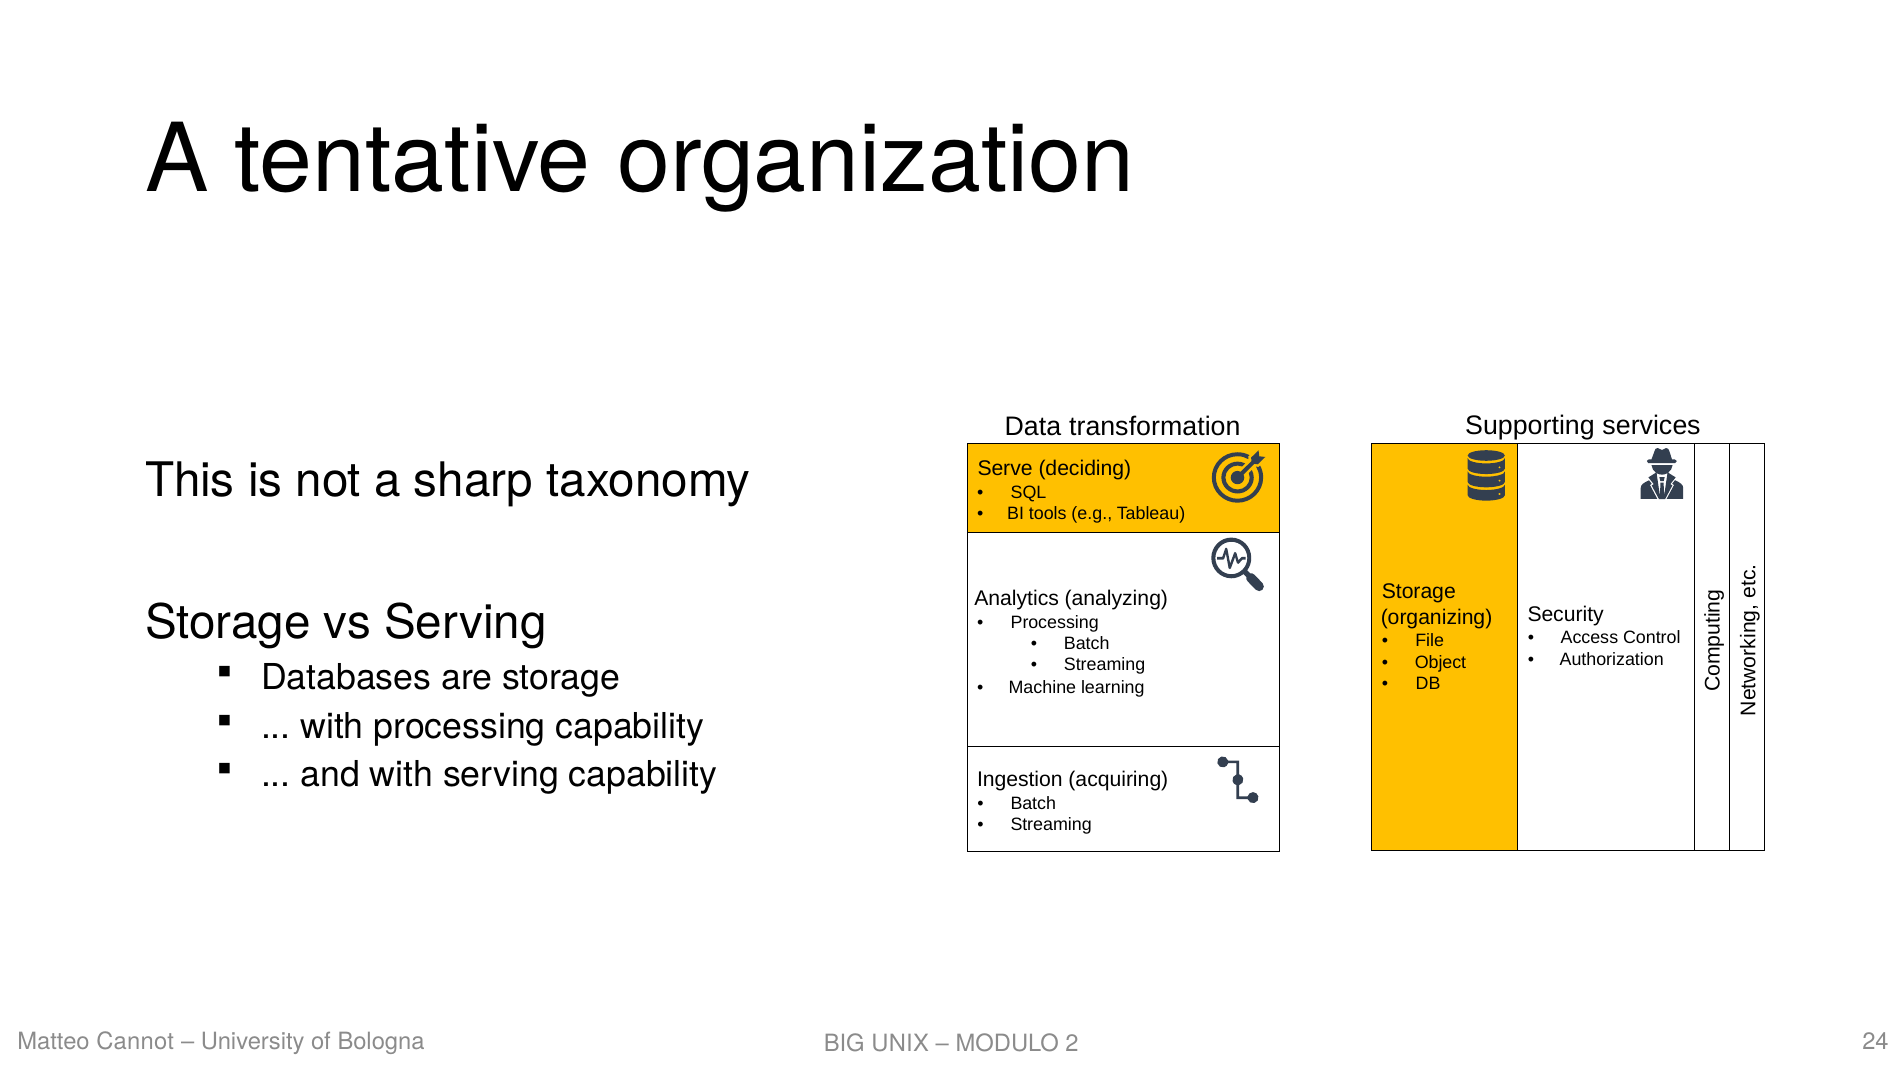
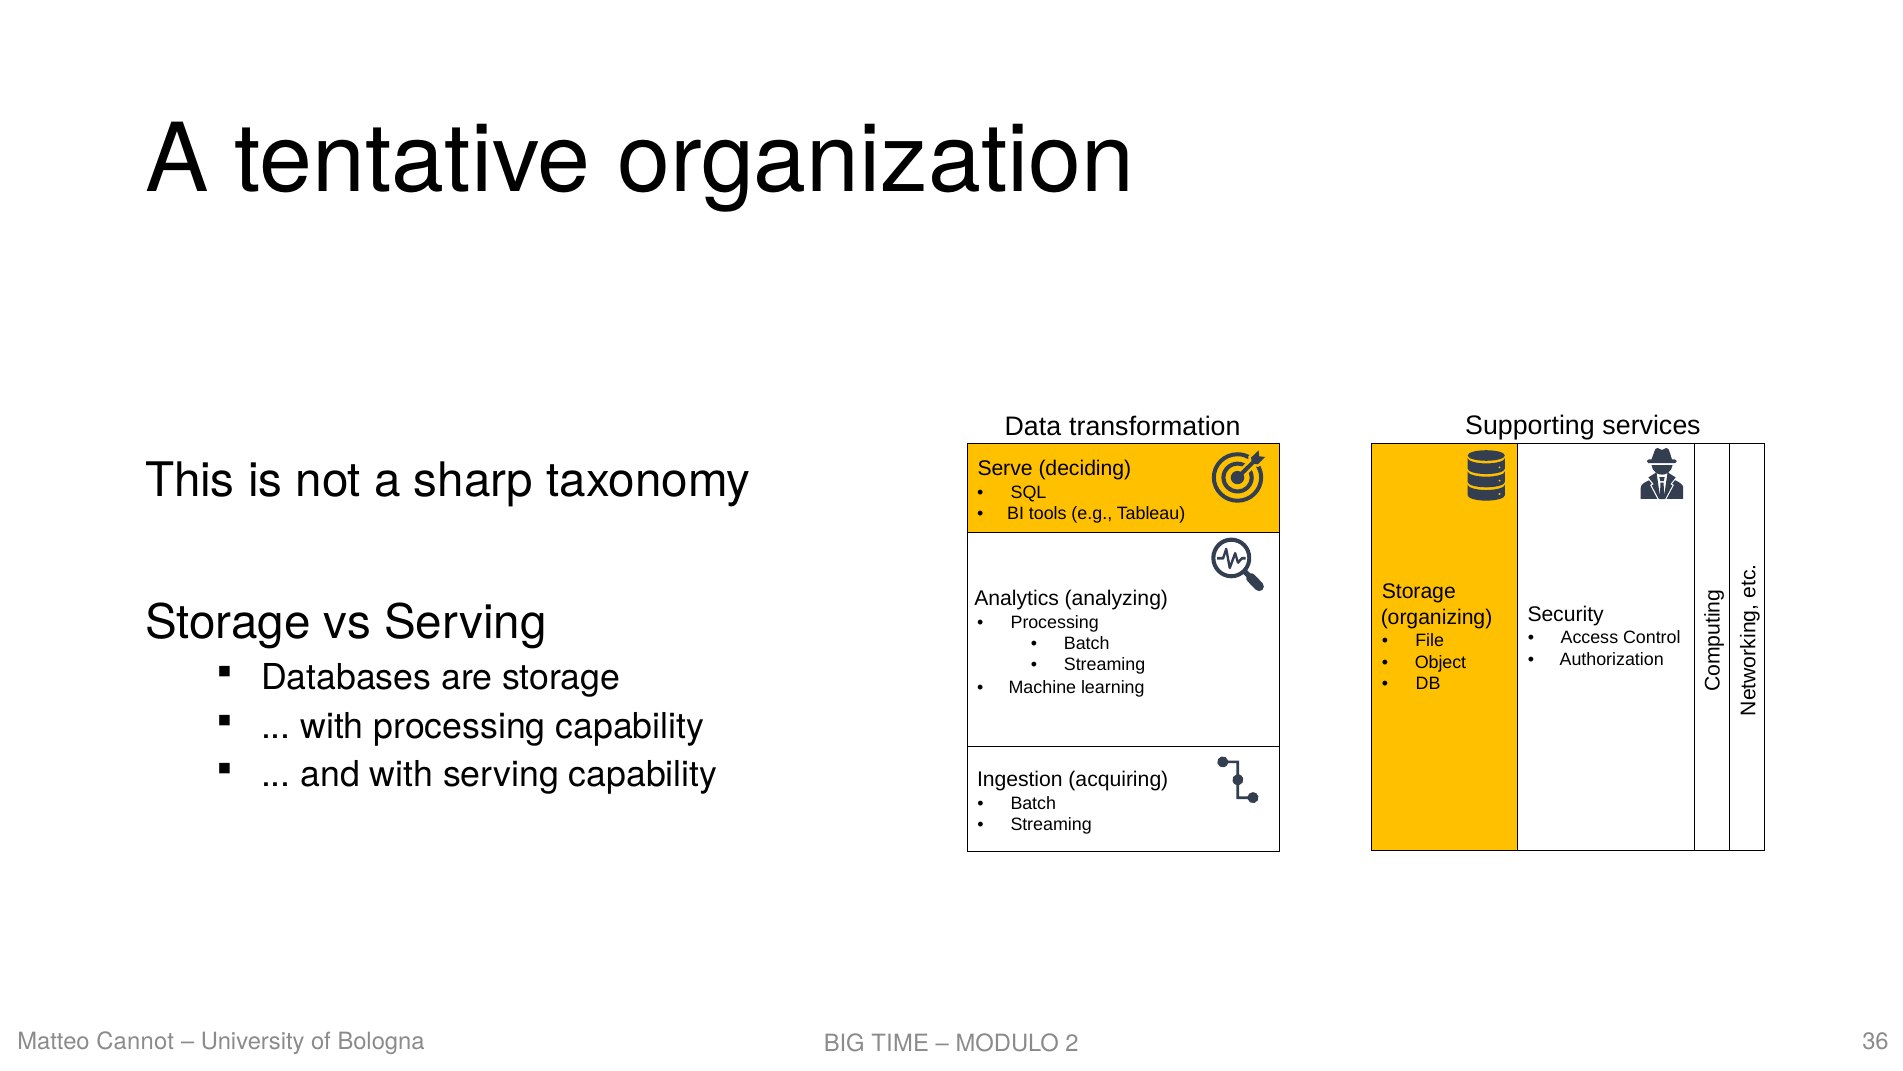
24: 24 -> 36
UNIX: UNIX -> TIME
